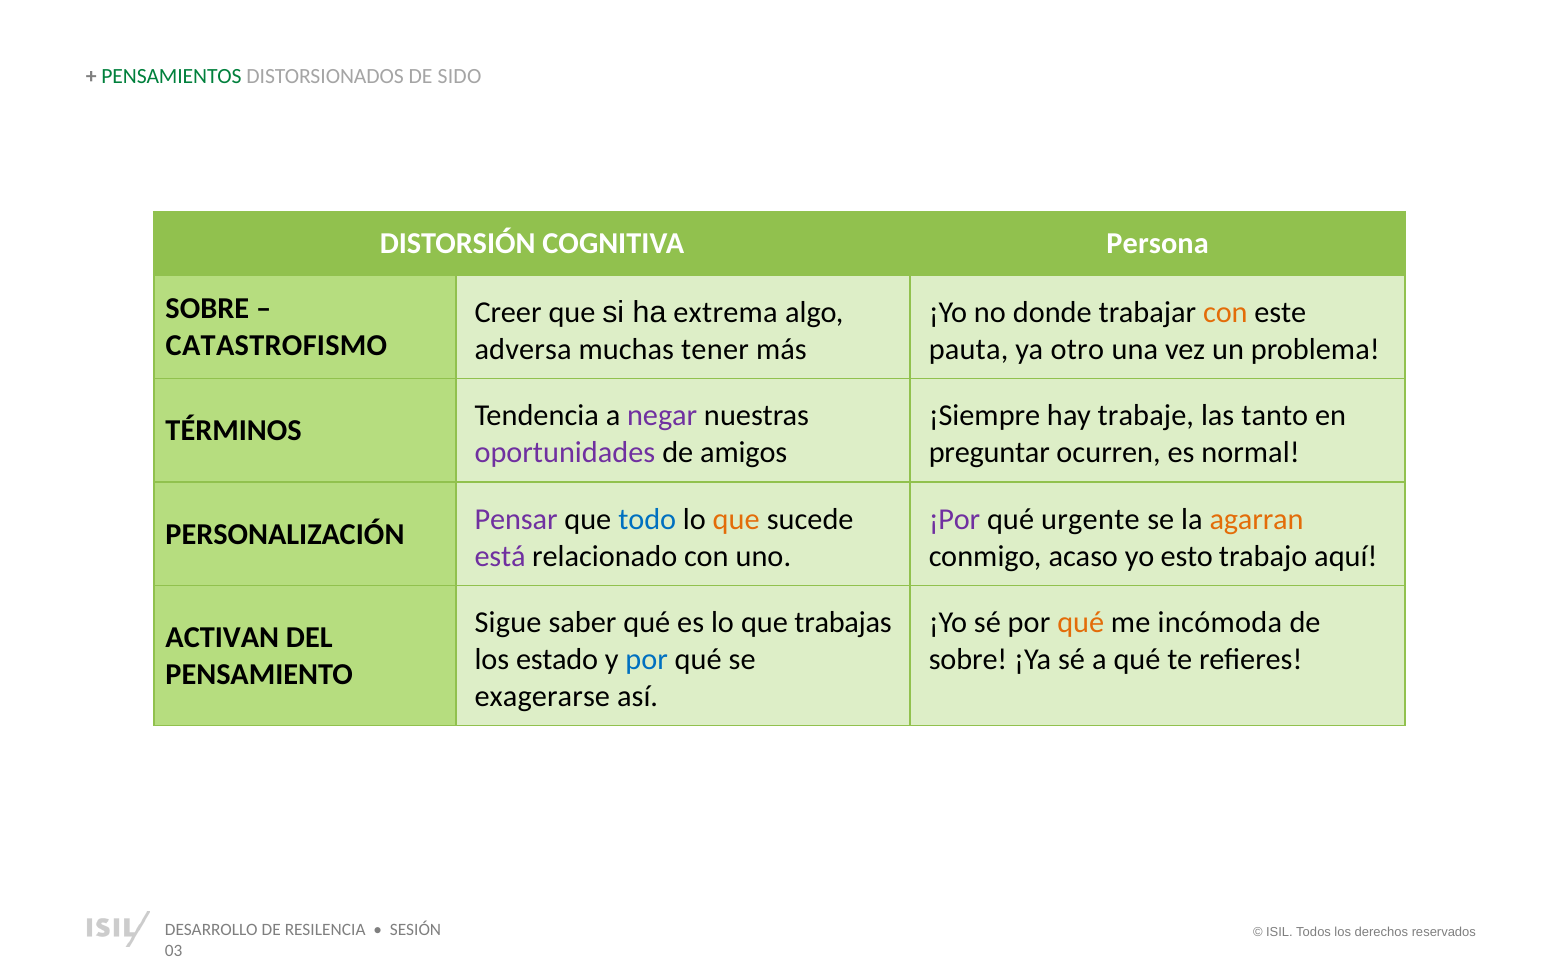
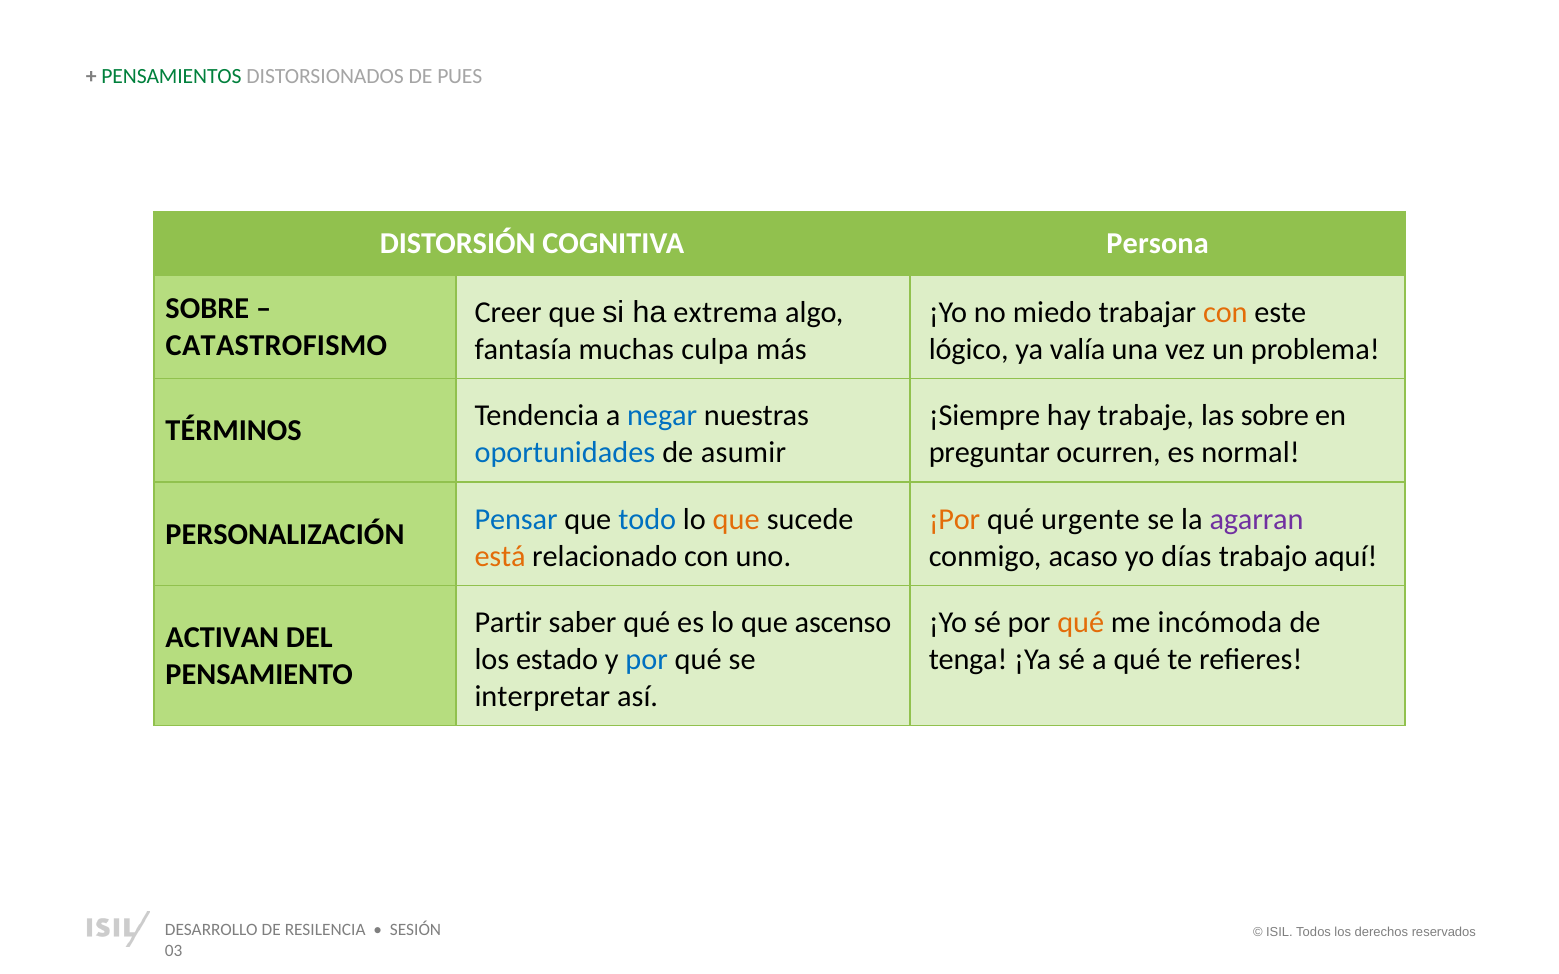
SIDO: SIDO -> PUES
donde: donde -> miedo
adversa: adversa -> fantasía
tener: tener -> culpa
pauta: pauta -> lógico
otro: otro -> valía
las tanto: tanto -> sobre
negar colour: purple -> blue
oportunidades colour: purple -> blue
amigos: amigos -> asumir
¡Por colour: purple -> orange
agarran colour: orange -> purple
Pensar colour: purple -> blue
está colour: purple -> orange
esto: esto -> días
Sigue: Sigue -> Partir
trabajas: trabajas -> ascenso
sobre at (968, 660): sobre -> tenga
exagerarse: exagerarse -> interpretar
